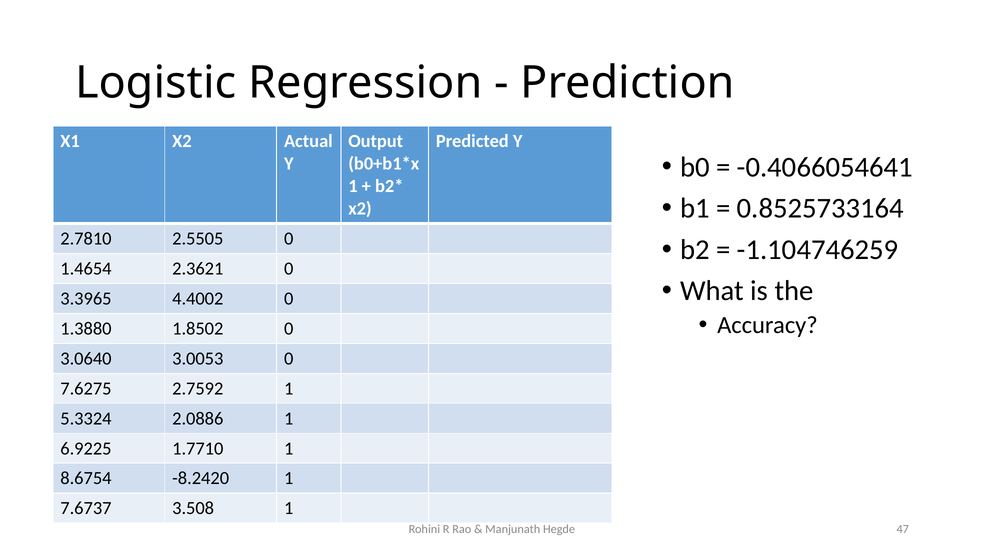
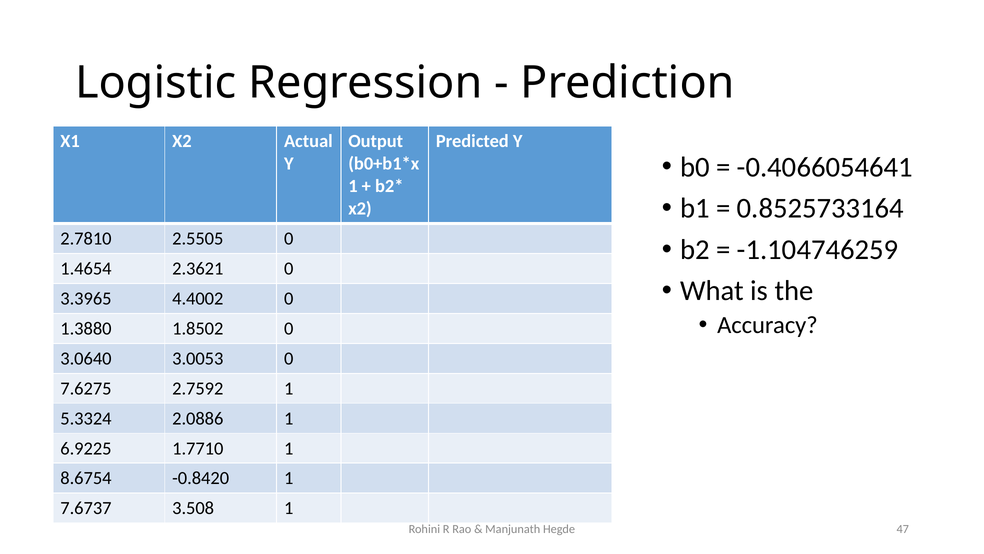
-8.2420: -8.2420 -> -0.8420
